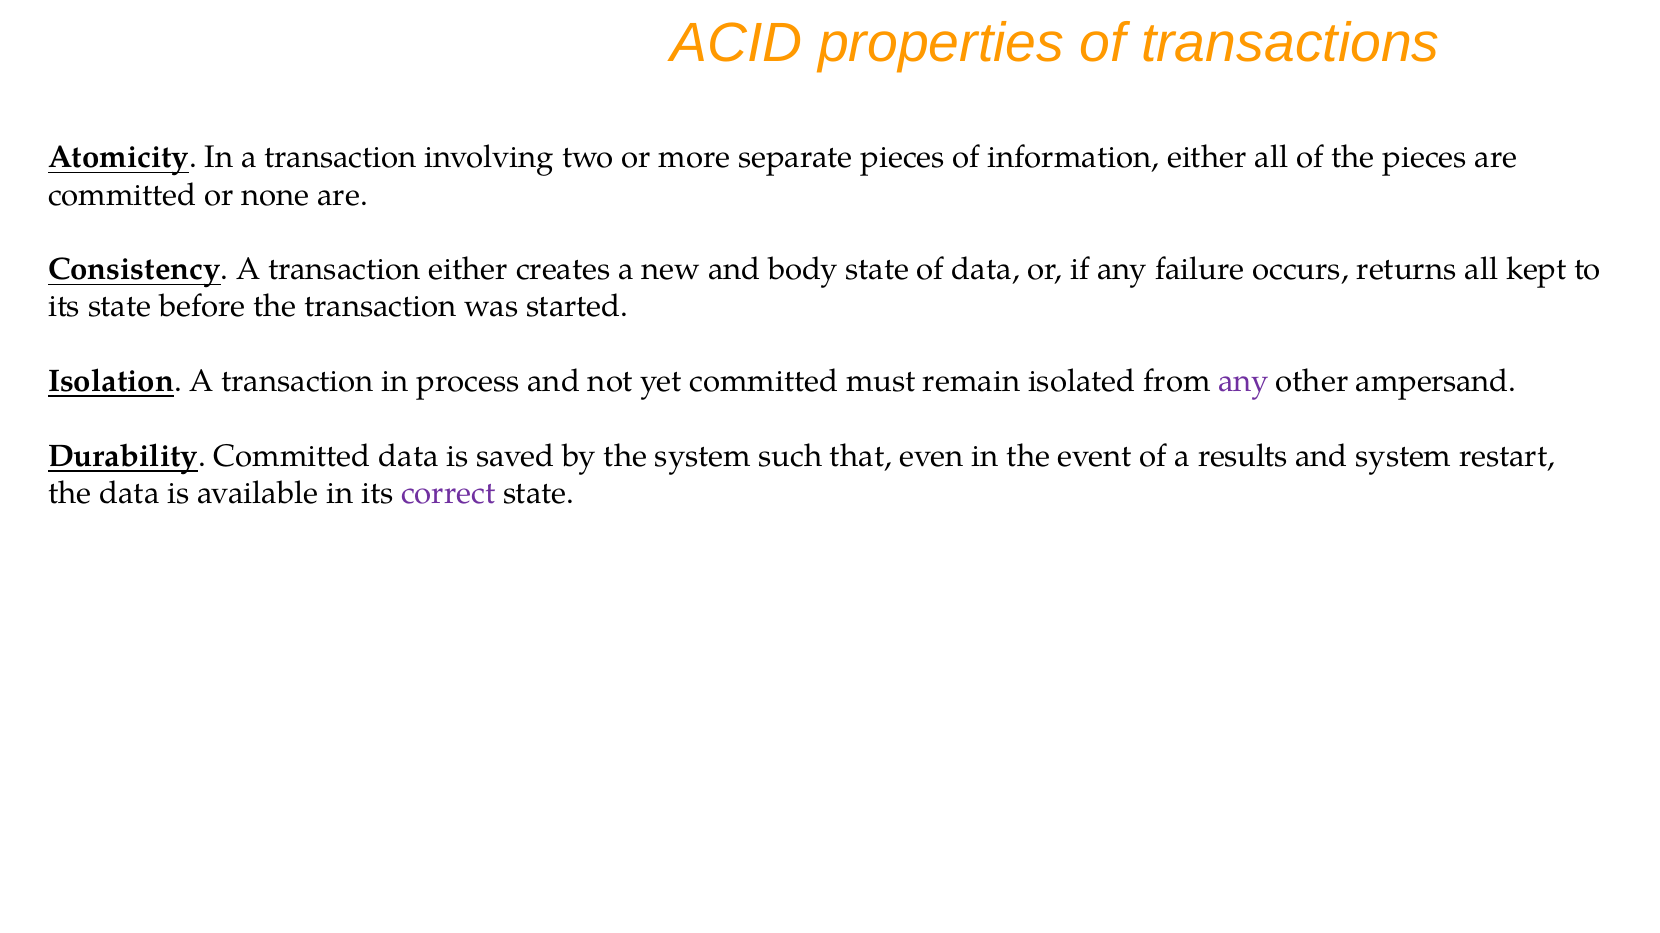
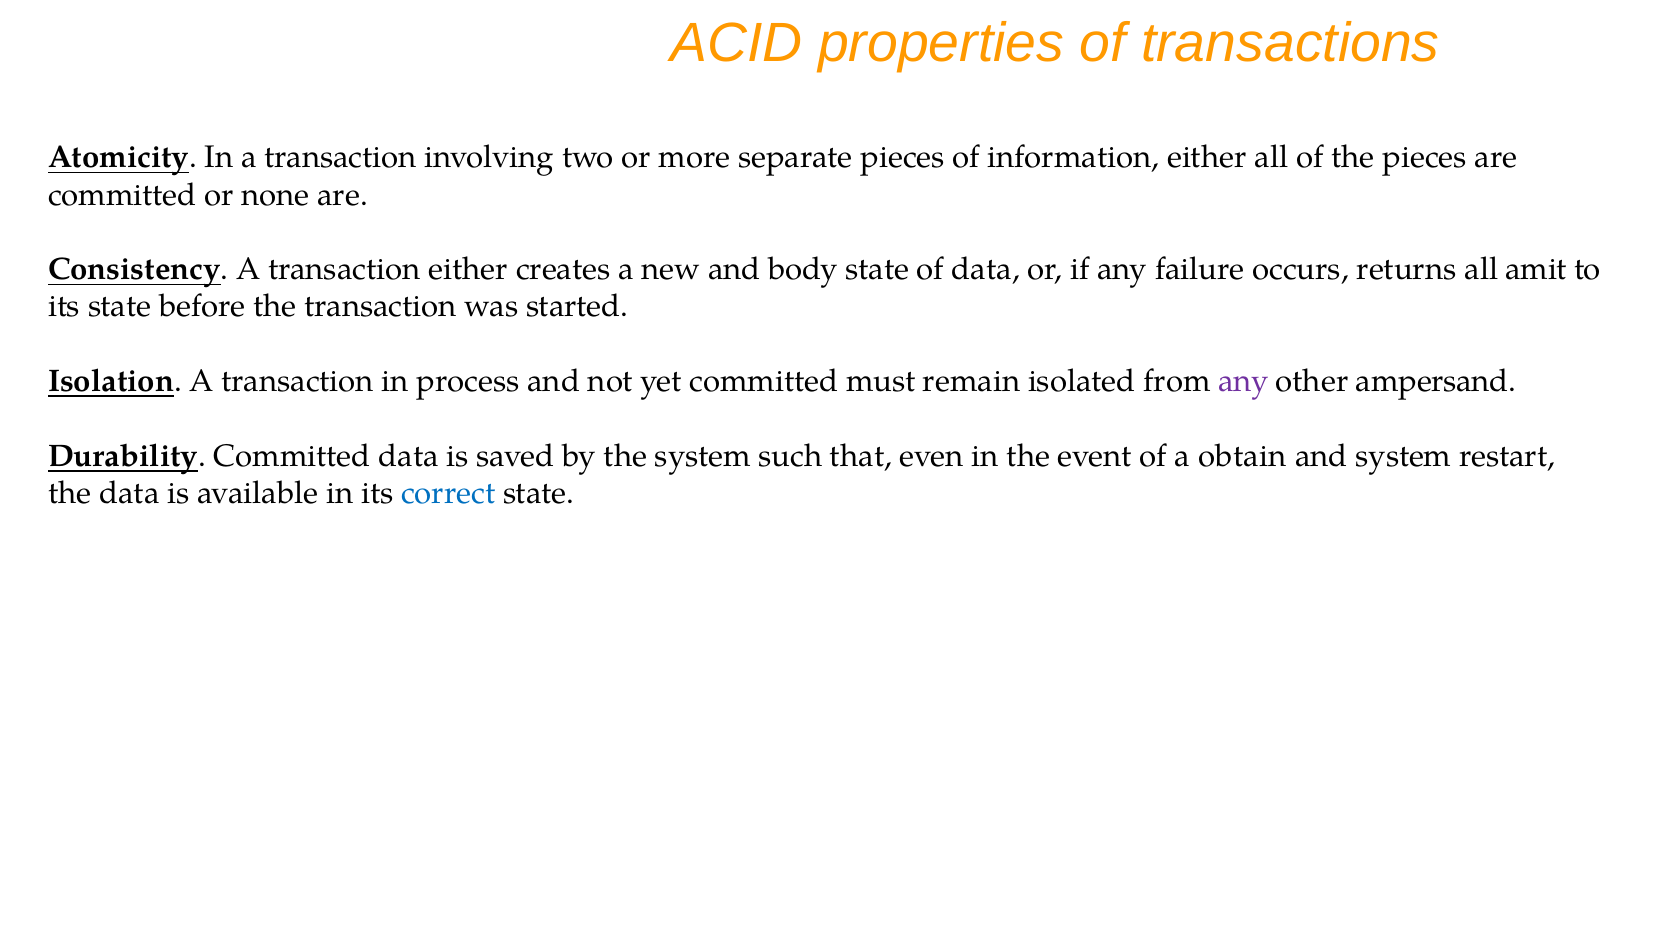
kept: kept -> amit
results: results -> obtain
correct colour: purple -> blue
